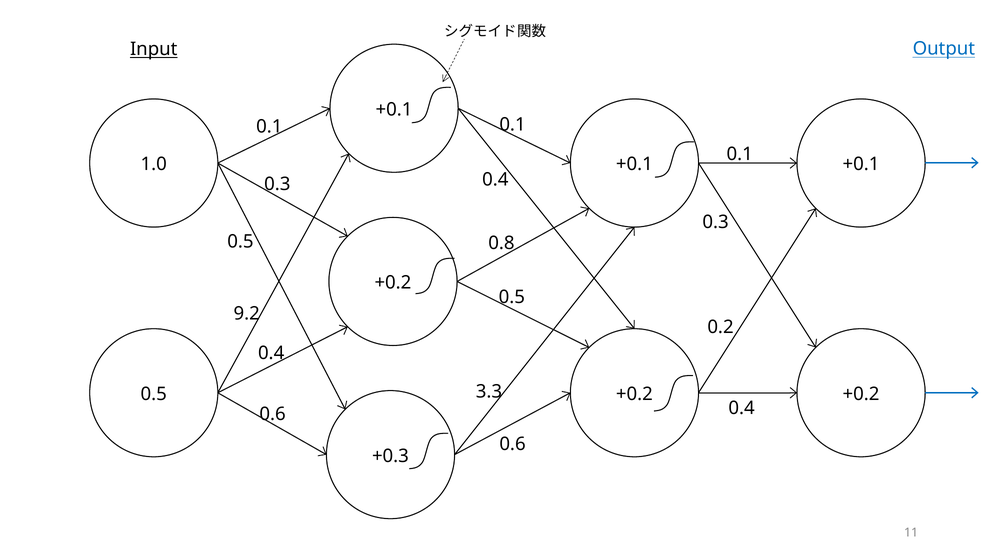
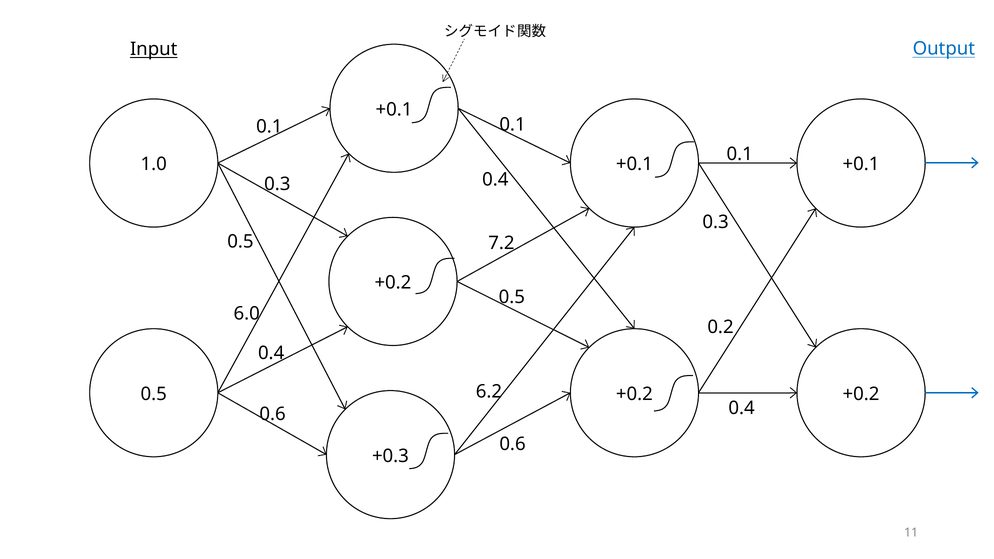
0.8: 0.8 -> 7.2
9.2: 9.2 -> 6.0
3.3: 3.3 -> 6.2
